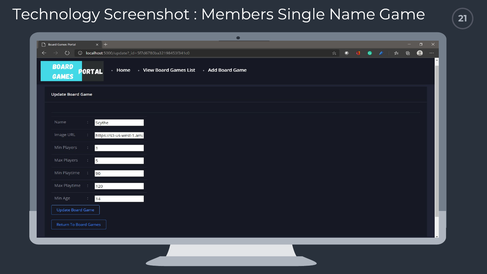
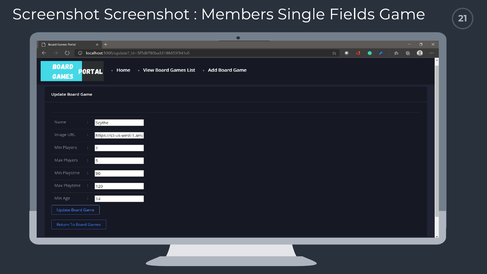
Technology at (56, 14): Technology -> Screenshot
Name: Name -> Fields
